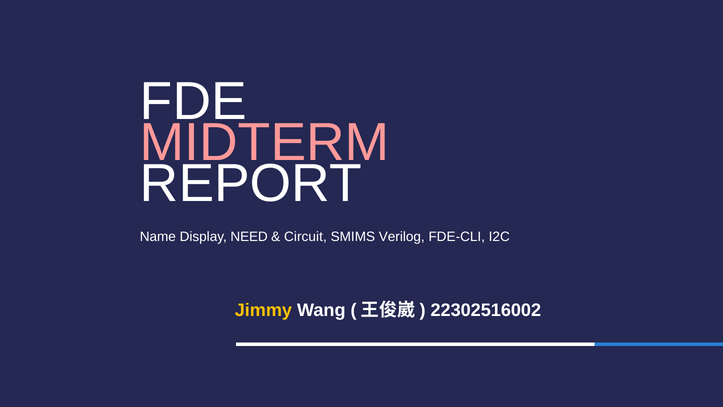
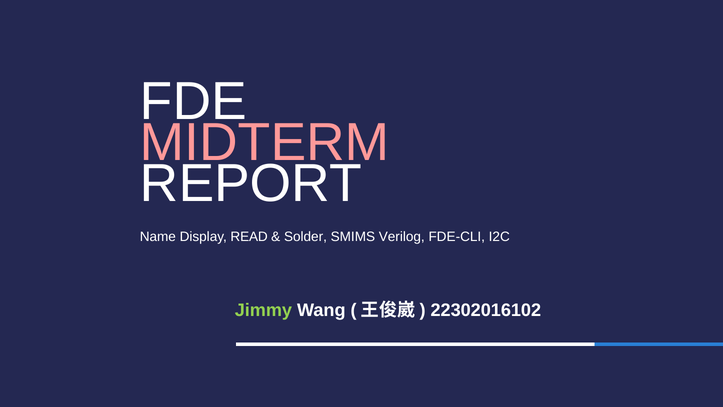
NEED: NEED -> READ
Circuit: Circuit -> Solder
Jimmy colour: yellow -> light green
22302516002: 22302516002 -> 22302016102
